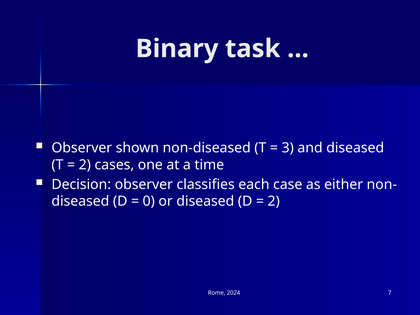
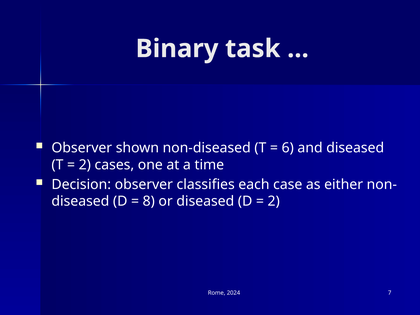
3: 3 -> 6
0: 0 -> 8
